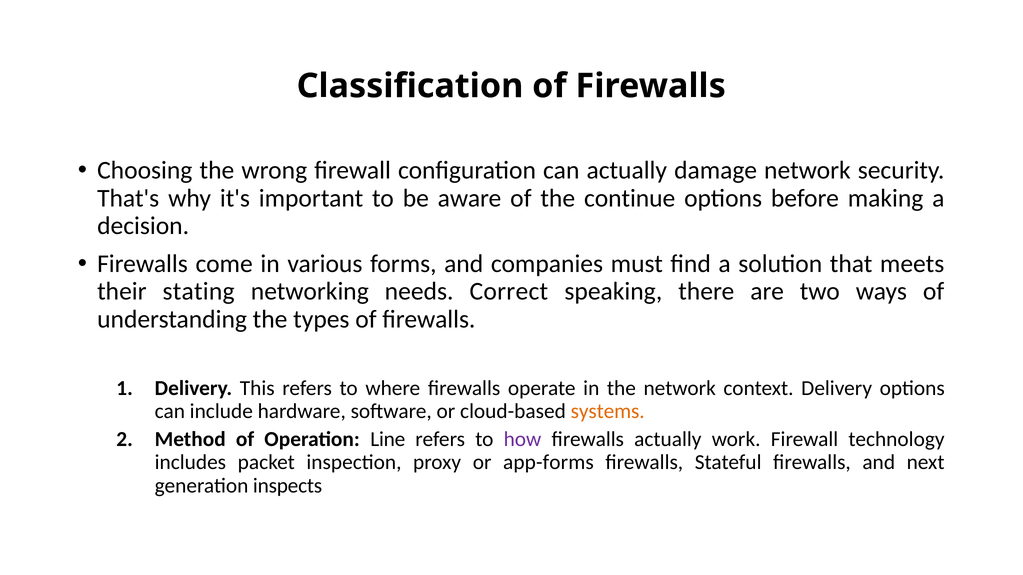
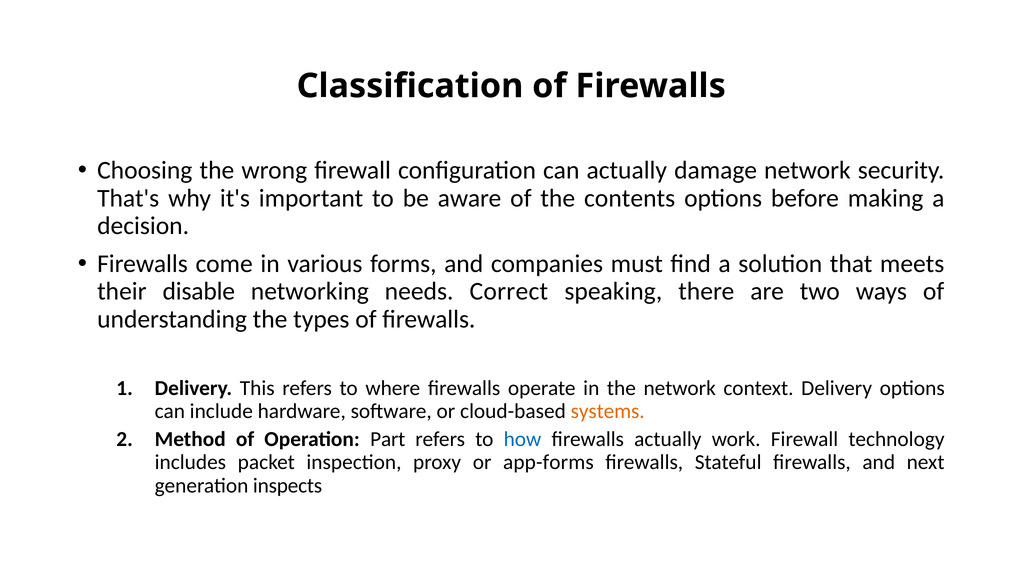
continue: continue -> contents
stating: stating -> disable
Line: Line -> Part
how colour: purple -> blue
